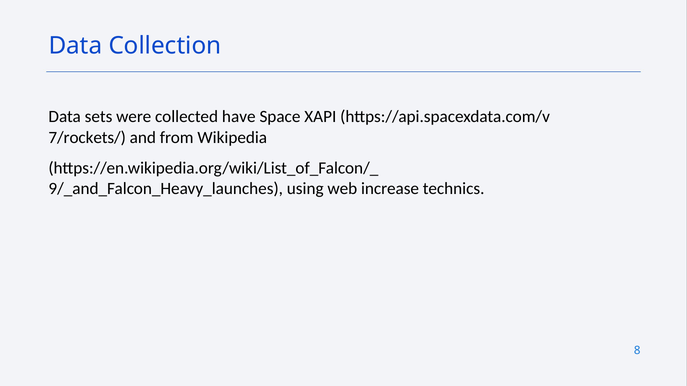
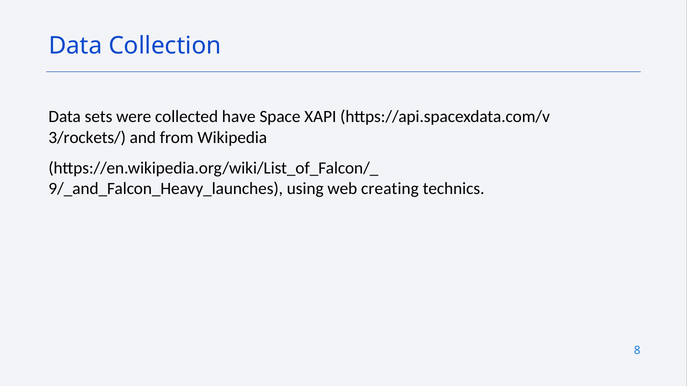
7/rockets/: 7/rockets/ -> 3/rockets/
increase: increase -> creating
